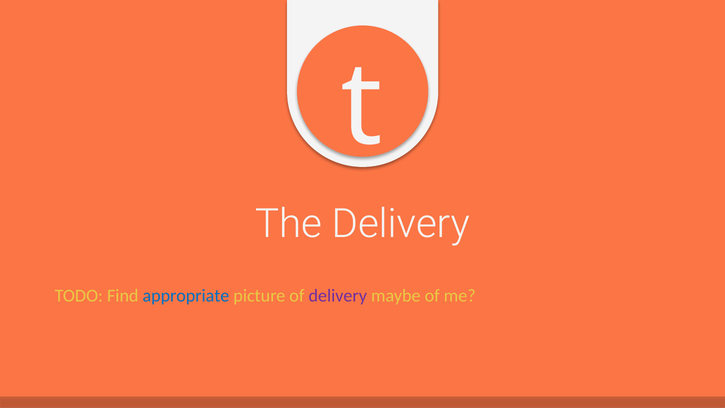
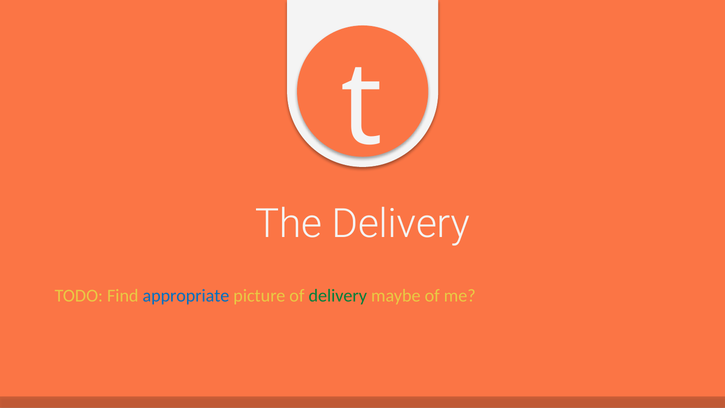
delivery at (338, 296) colour: purple -> green
